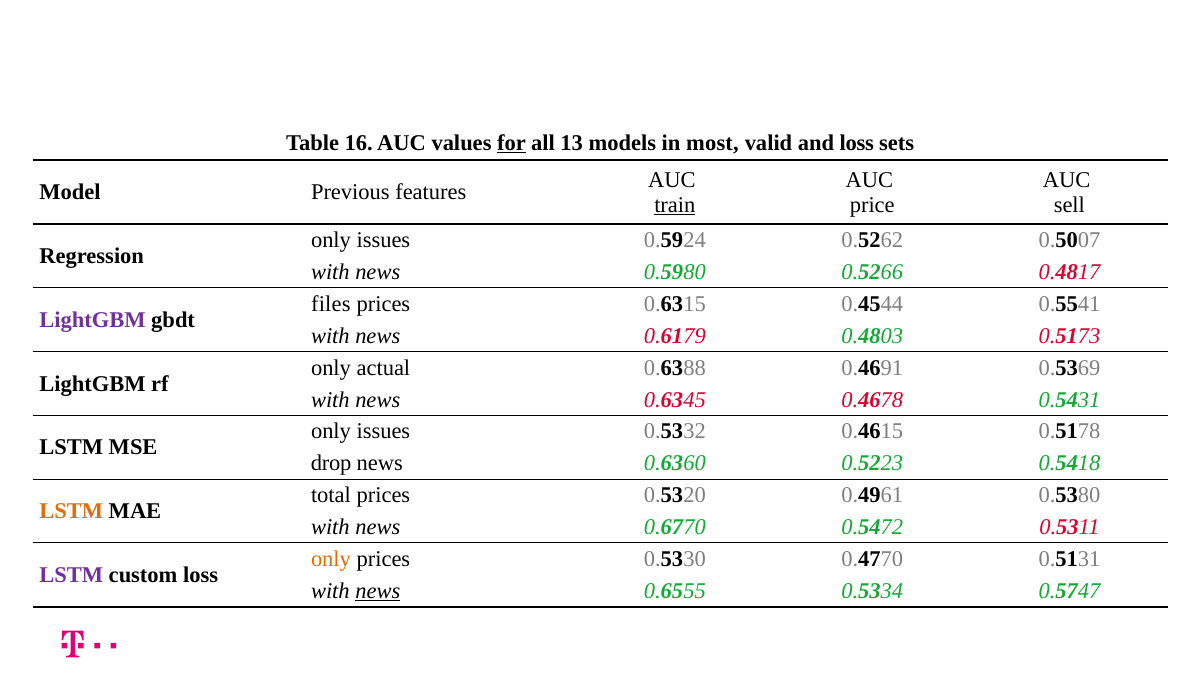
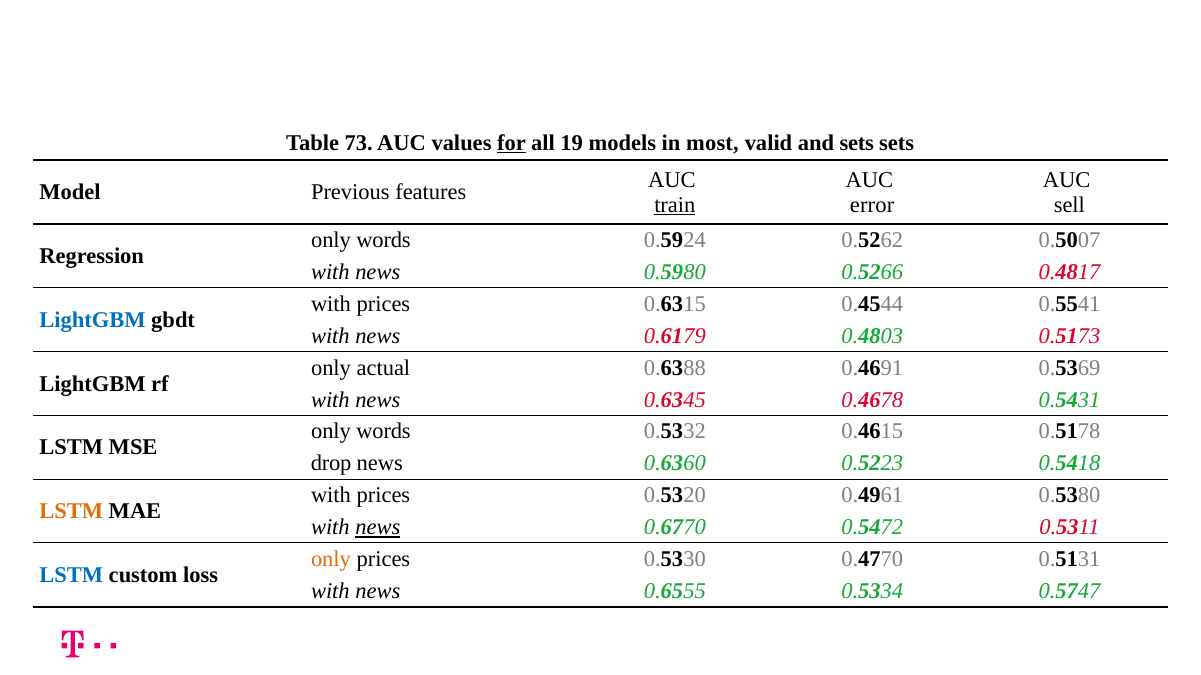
16: 16 -> 73
13: 13 -> 19
and loss: loss -> sets
price: price -> error
issues at (383, 240): issues -> words
files at (331, 304): files -> with
LightGBM at (93, 320) colour: purple -> blue
issues at (383, 432): issues -> words
total at (331, 496): total -> with
news at (378, 528) underline: none -> present
LSTM at (71, 575) colour: purple -> blue
news at (378, 591) underline: present -> none
